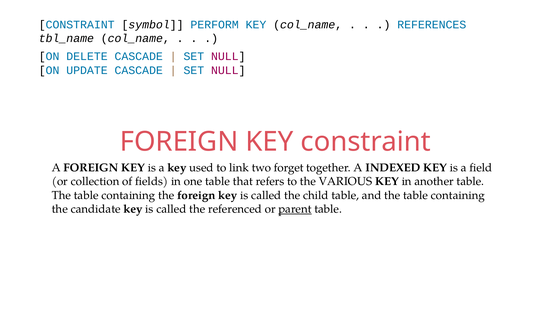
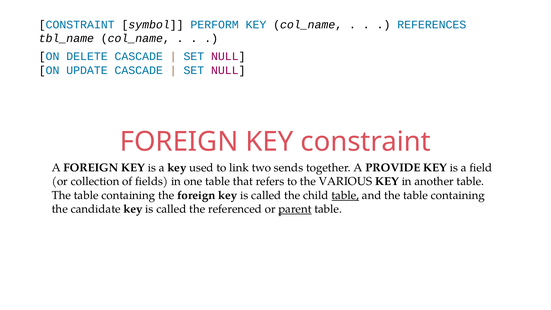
forget: forget -> sends
INDEXED: INDEXED -> PROVIDE
table at (345, 195) underline: none -> present
